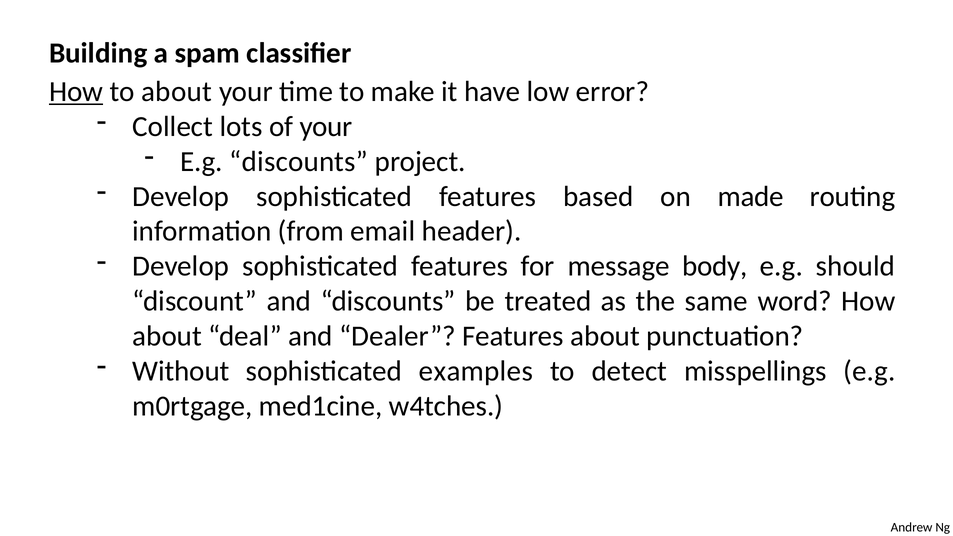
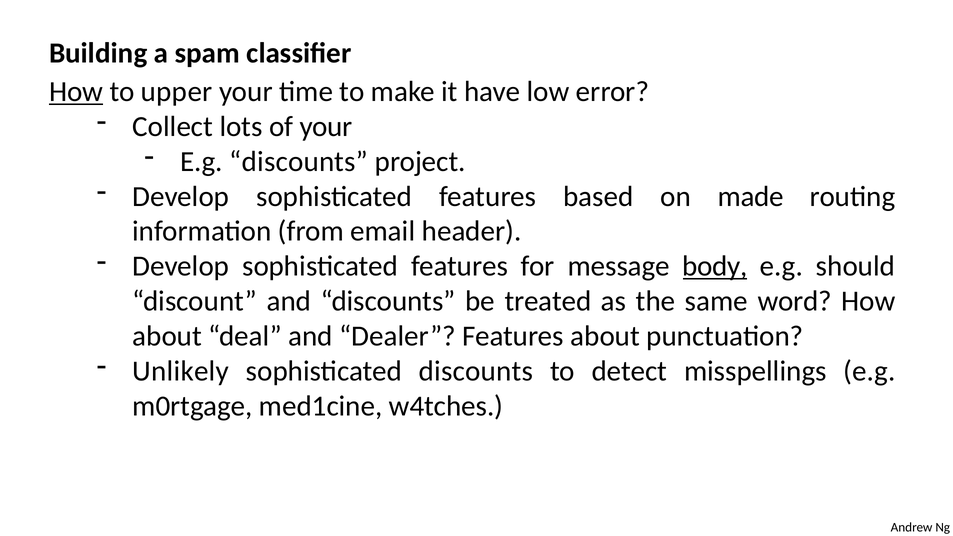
to about: about -> upper
body underline: none -> present
Without: Without -> Unlikely
sophisticated examples: examples -> discounts
